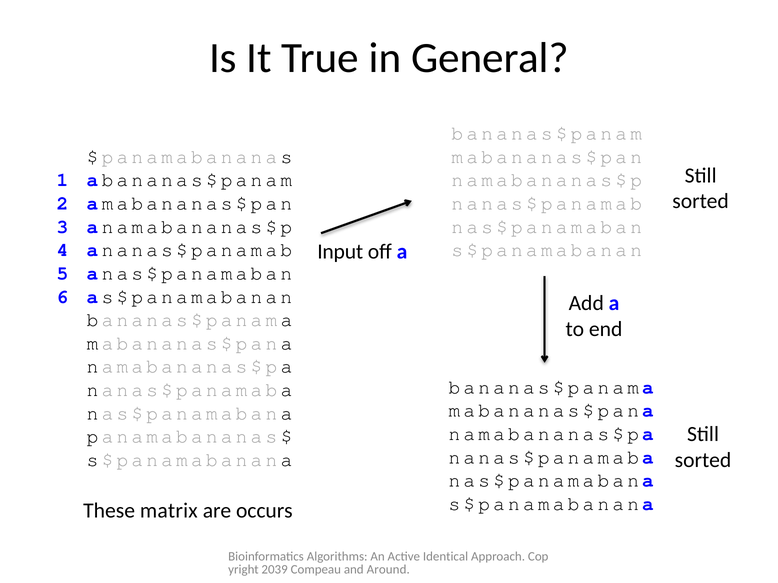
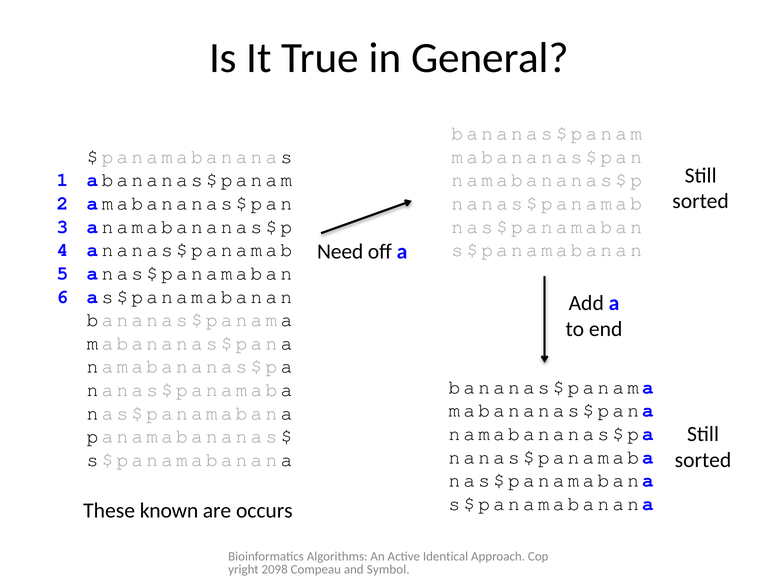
Input: Input -> Need
matrix: matrix -> known
2039: 2039 -> 2098
Around: Around -> Symbol
